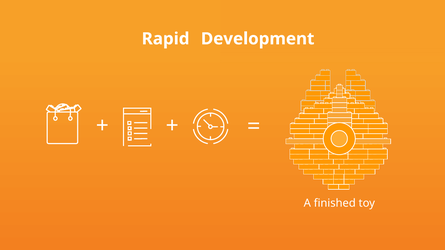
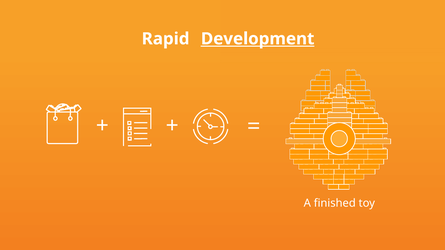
Development underline: none -> present
